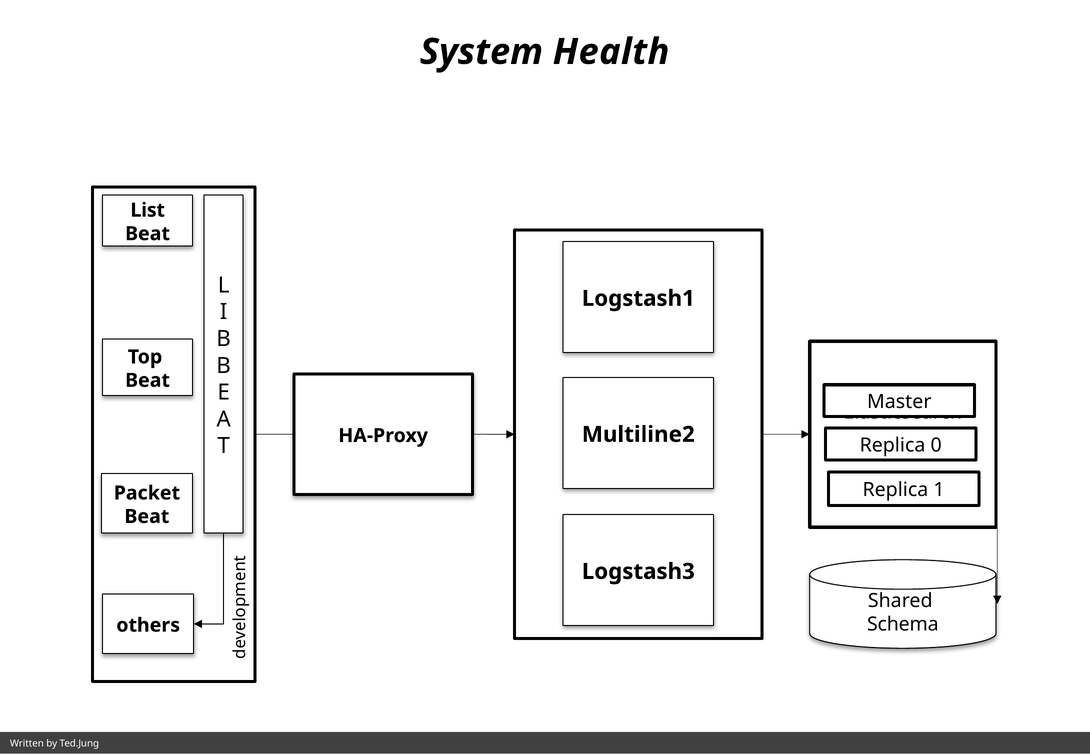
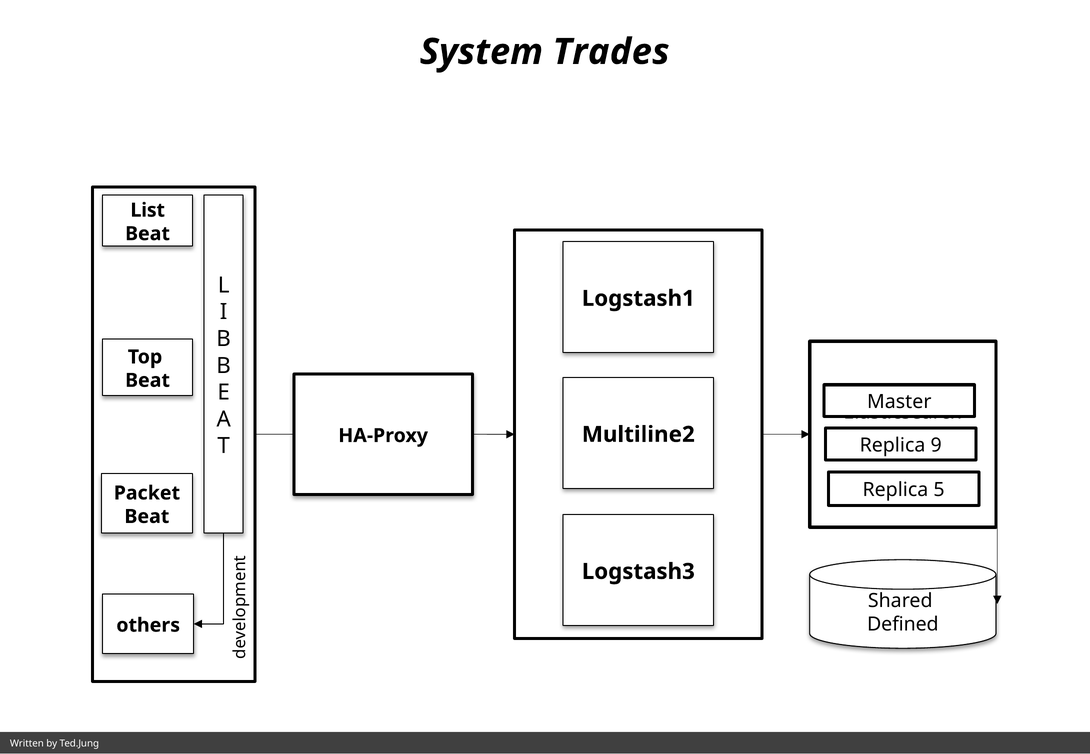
Health: Health -> Trades
0: 0 -> 9
1: 1 -> 5
Schema: Schema -> Defined
